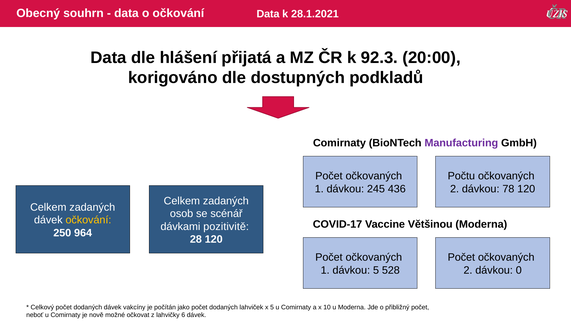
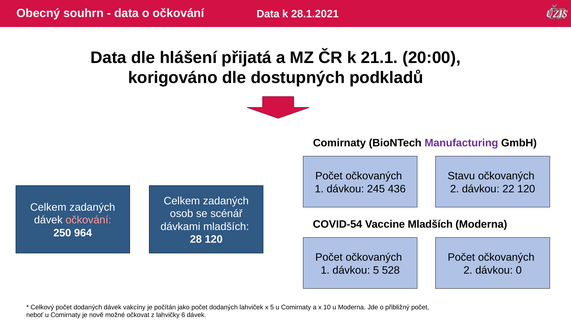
92.3: 92.3 -> 21.1
Počtu: Počtu -> Stavu
78: 78 -> 22
očkování at (88, 220) colour: yellow -> pink
COVID-17: COVID-17 -> COVID-54
Vaccine Většinou: Většinou -> Mladších
dávkami pozitivitě: pozitivitě -> mladších
